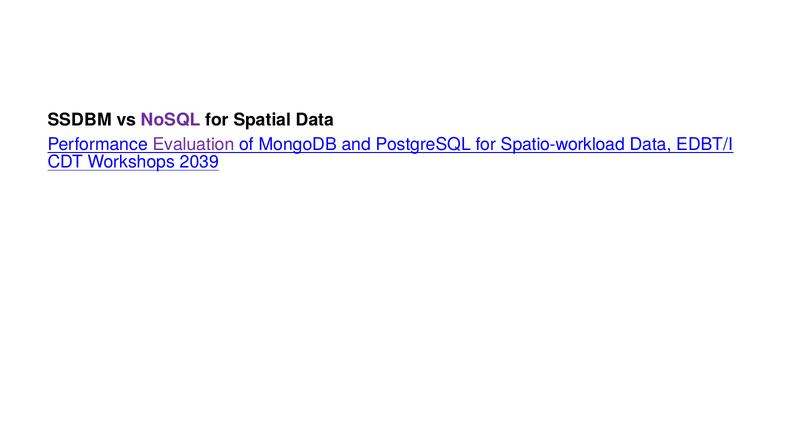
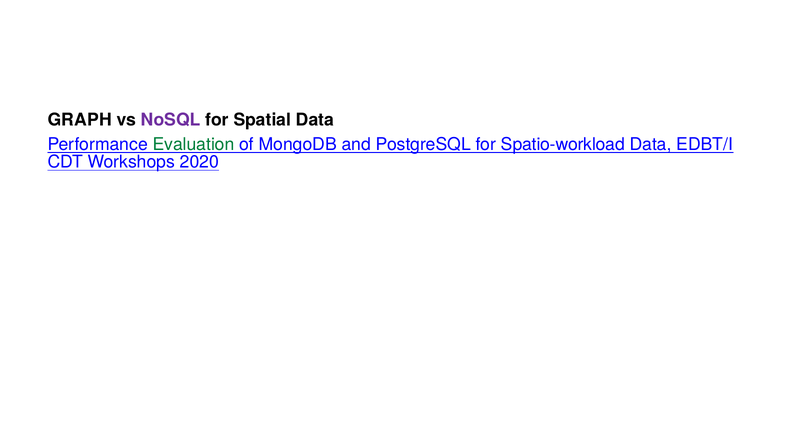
SSDBM: SSDBM -> GRAPH
Evaluation colour: purple -> green
2039: 2039 -> 2020
